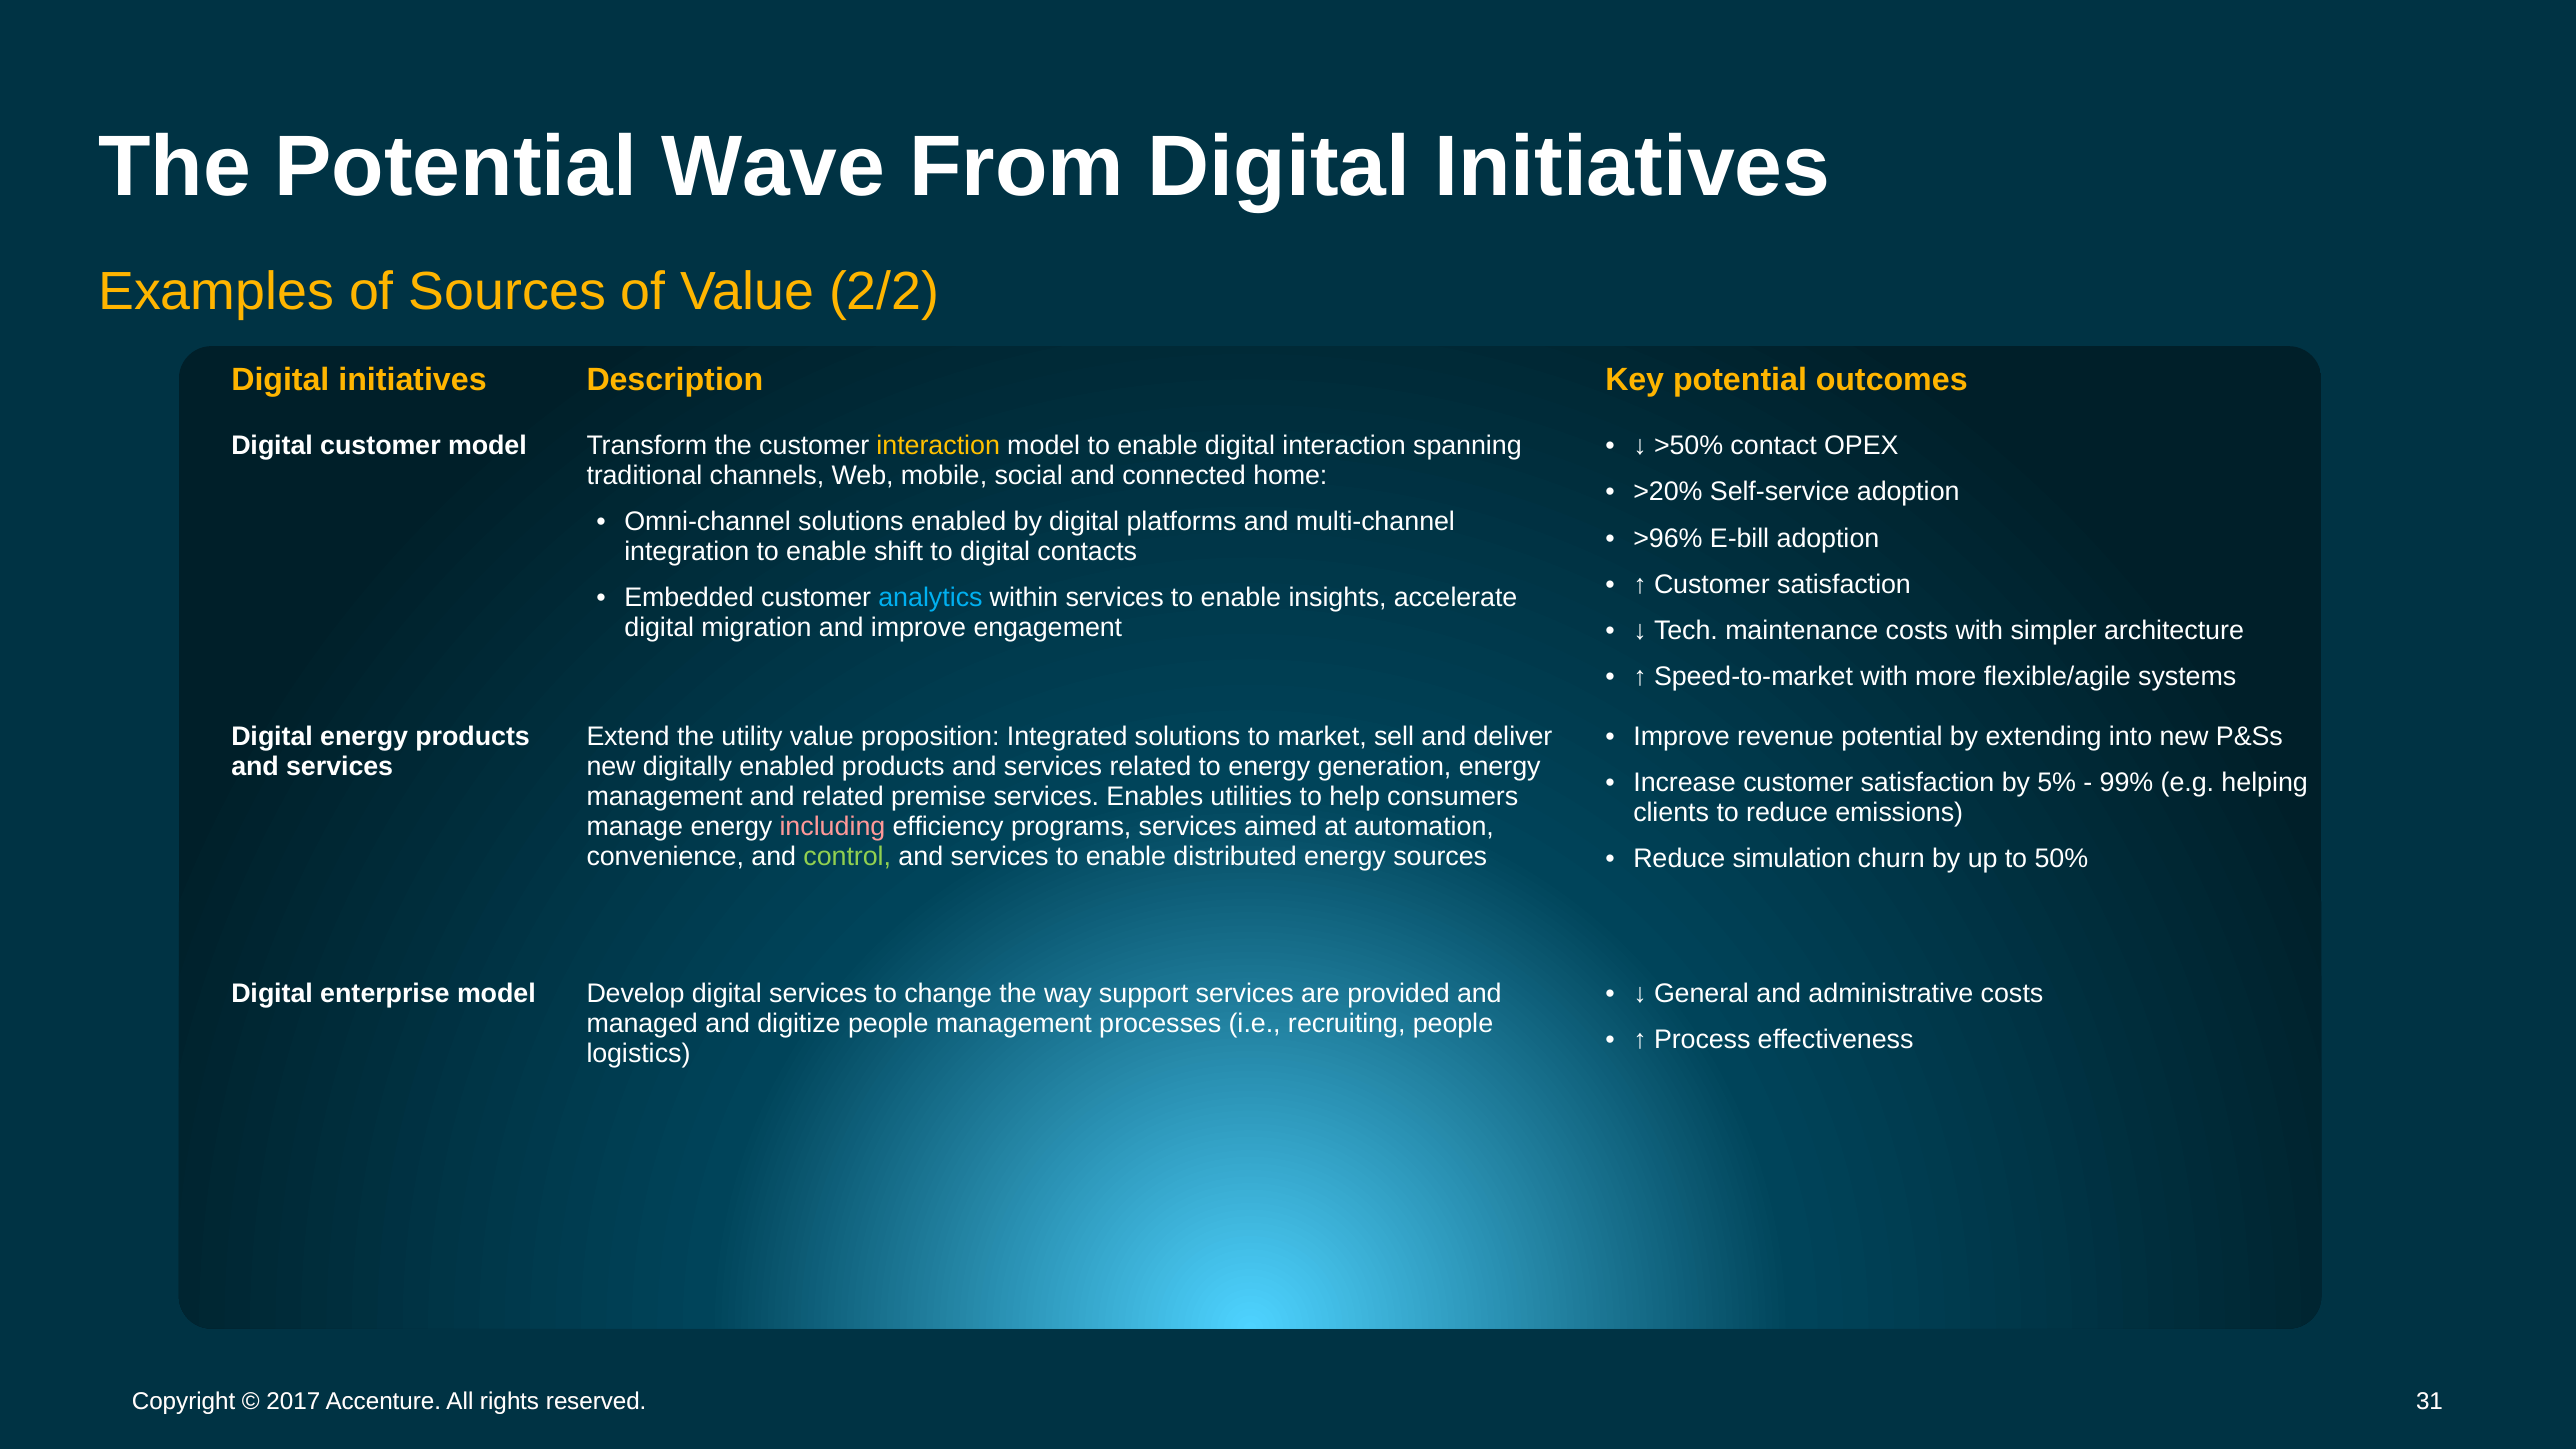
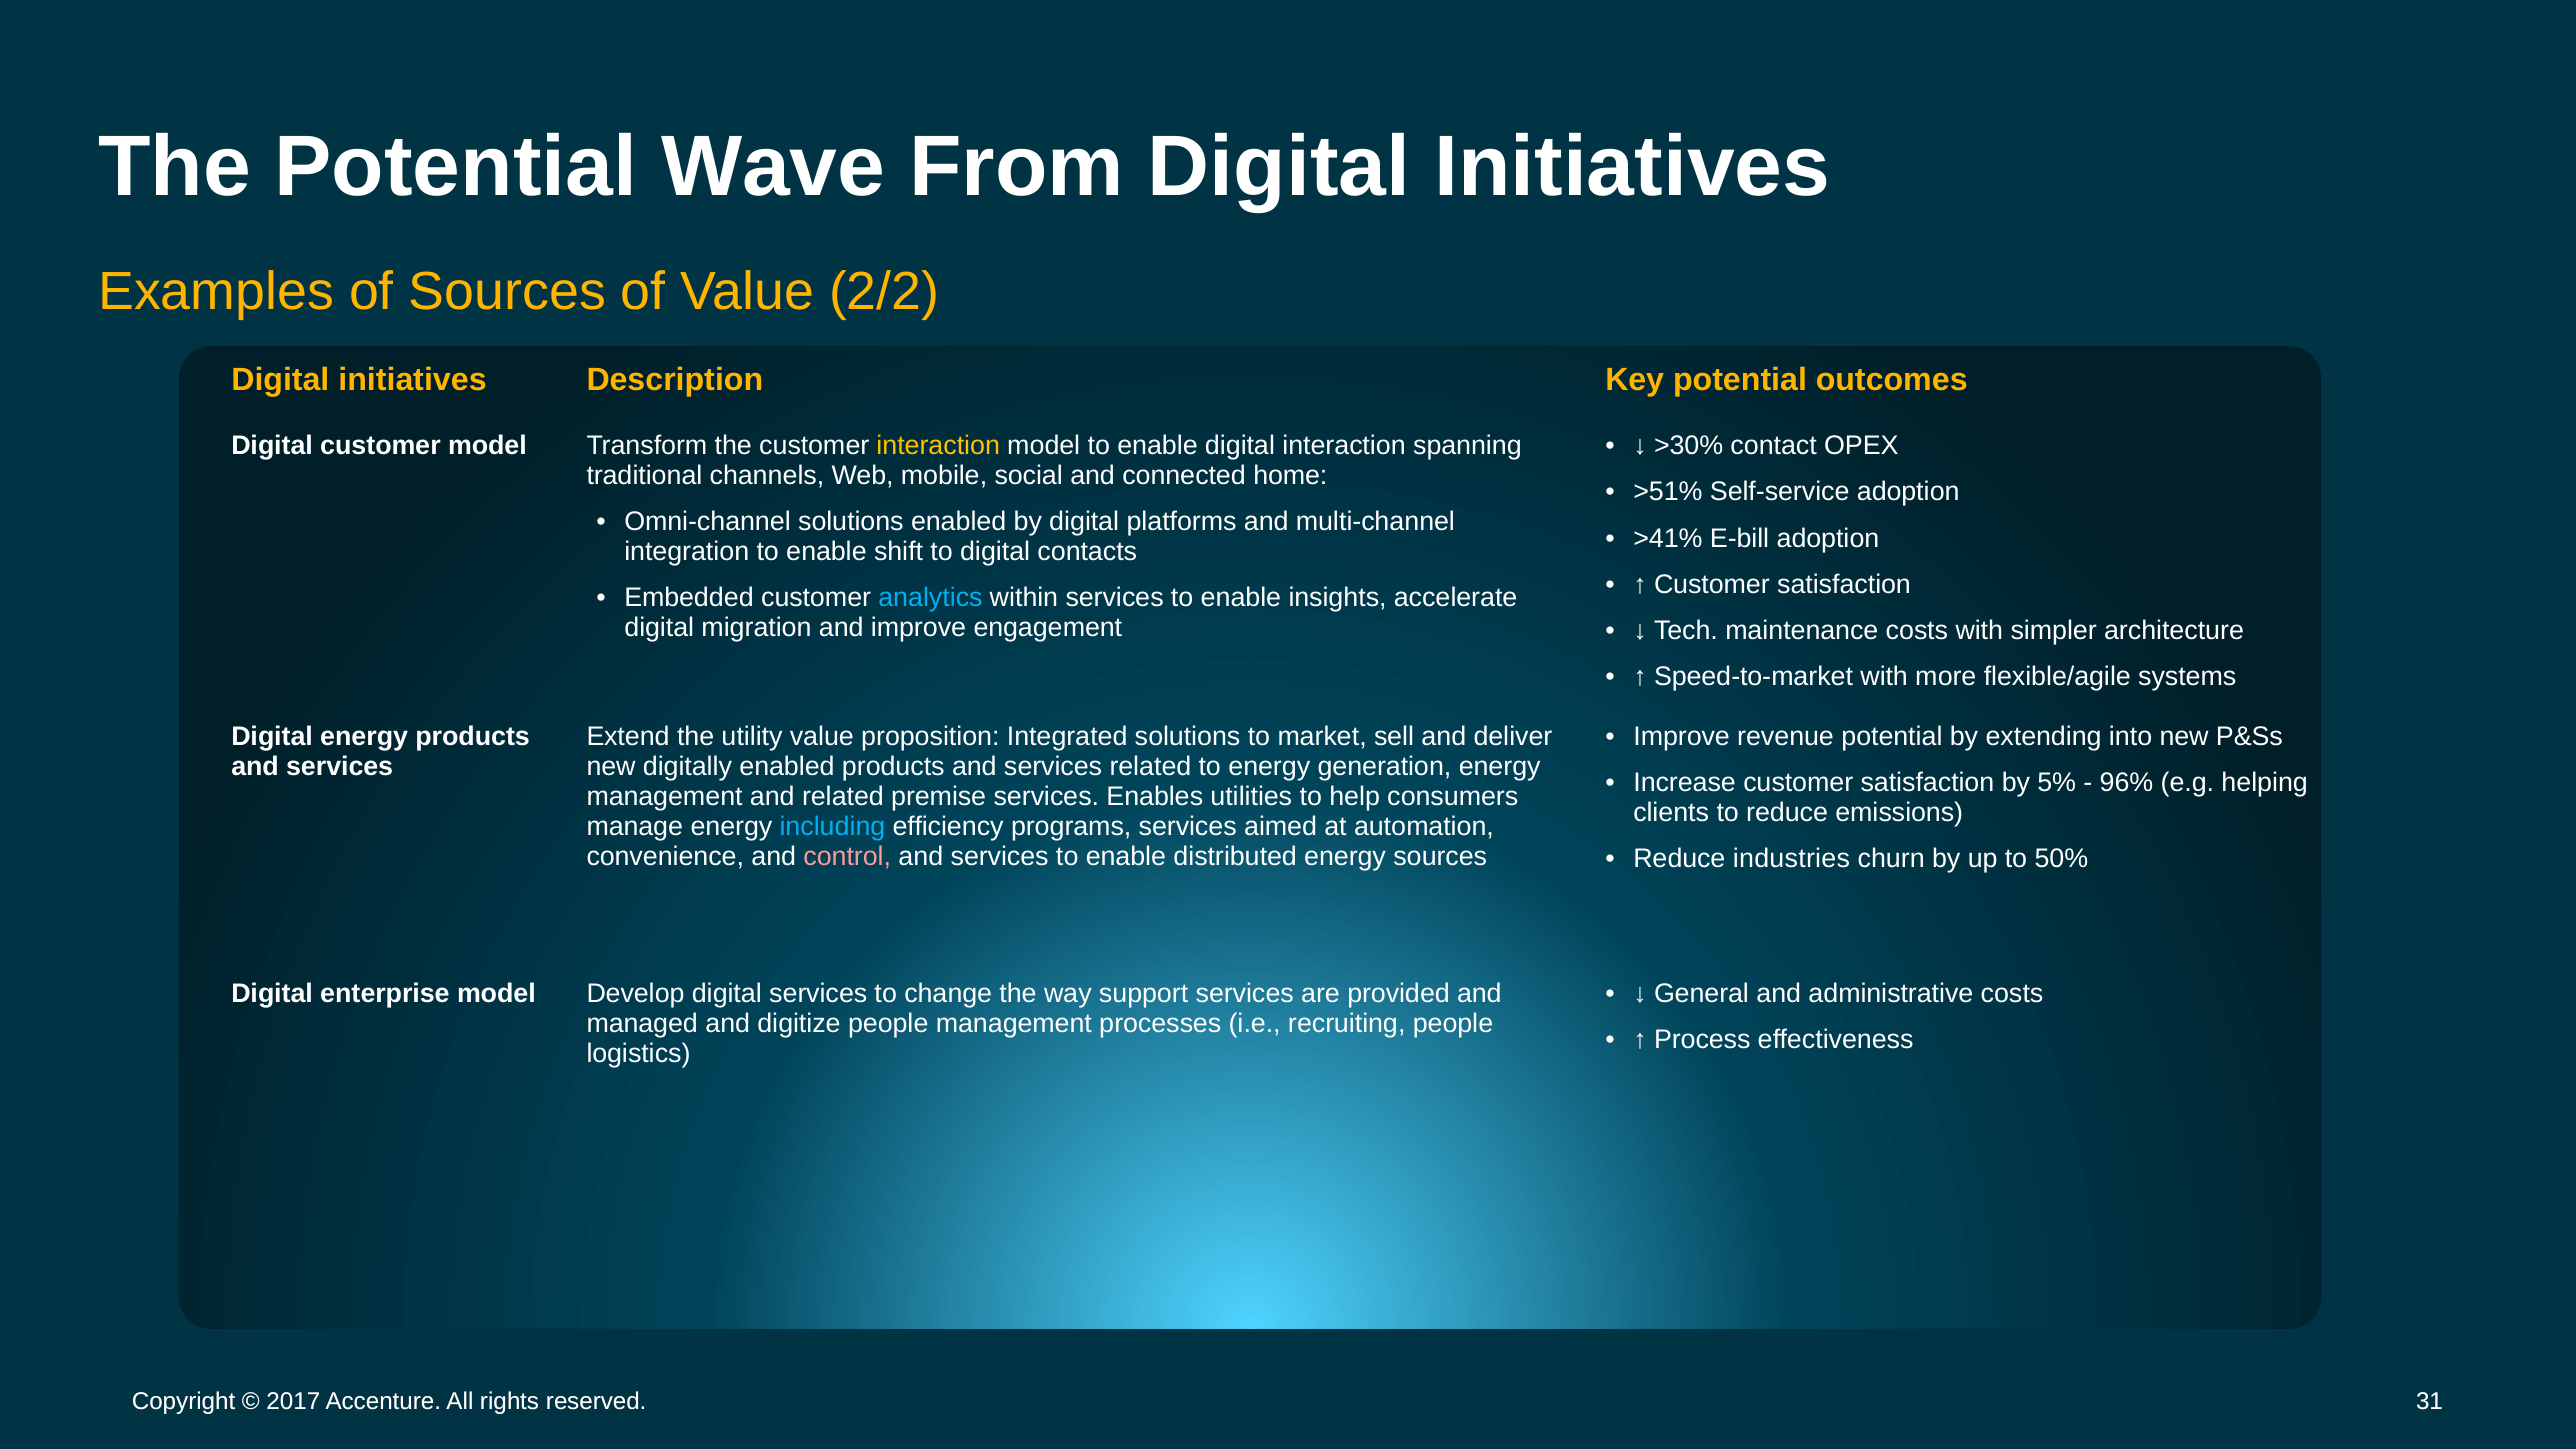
>50%: >50% -> >30%
>20%: >20% -> >51%
>96%: >96% -> >41%
99%: 99% -> 96%
including colour: pink -> light blue
control colour: light green -> pink
simulation: simulation -> industries
